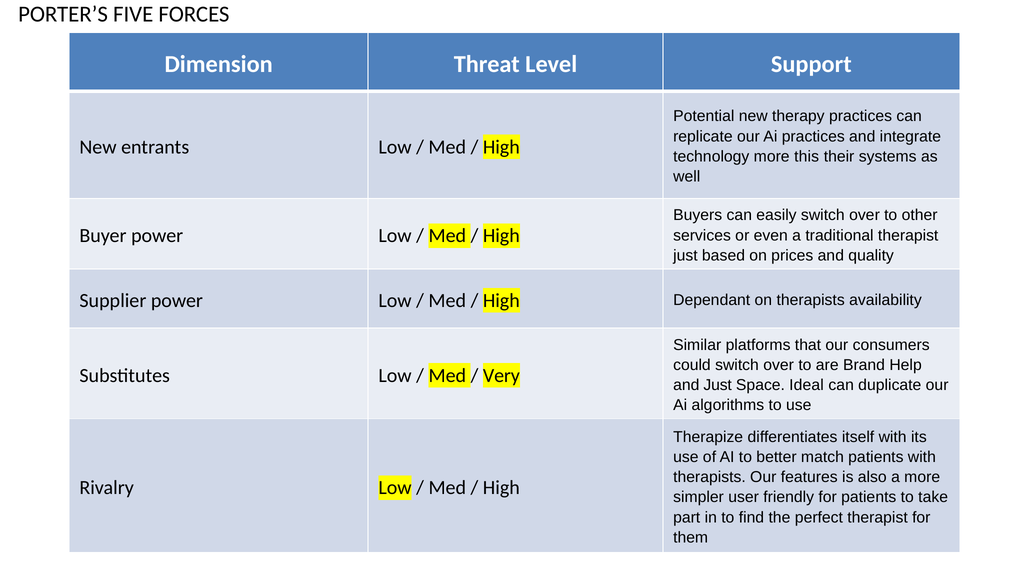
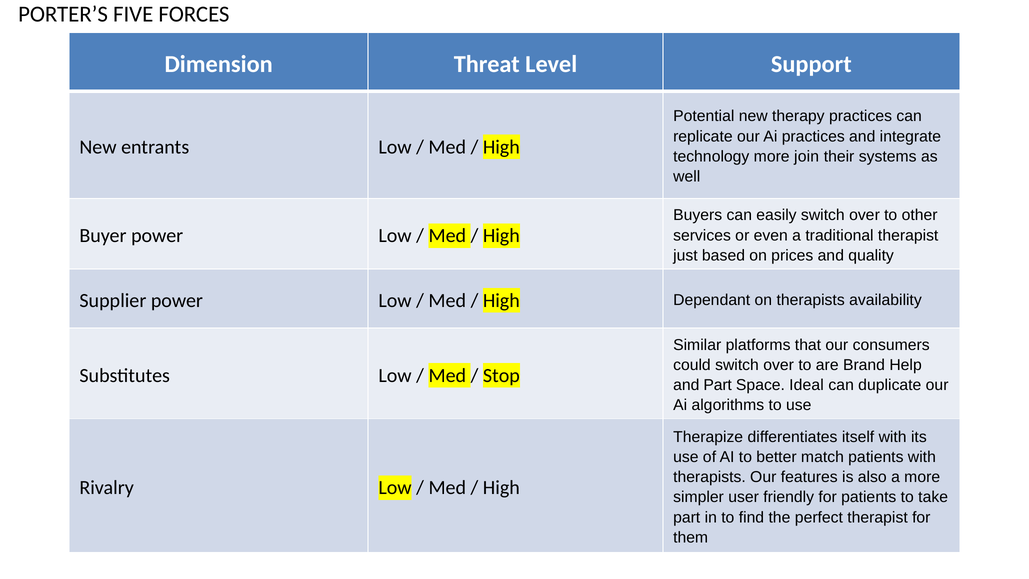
this: this -> join
Very: Very -> Stop
and Just: Just -> Part
